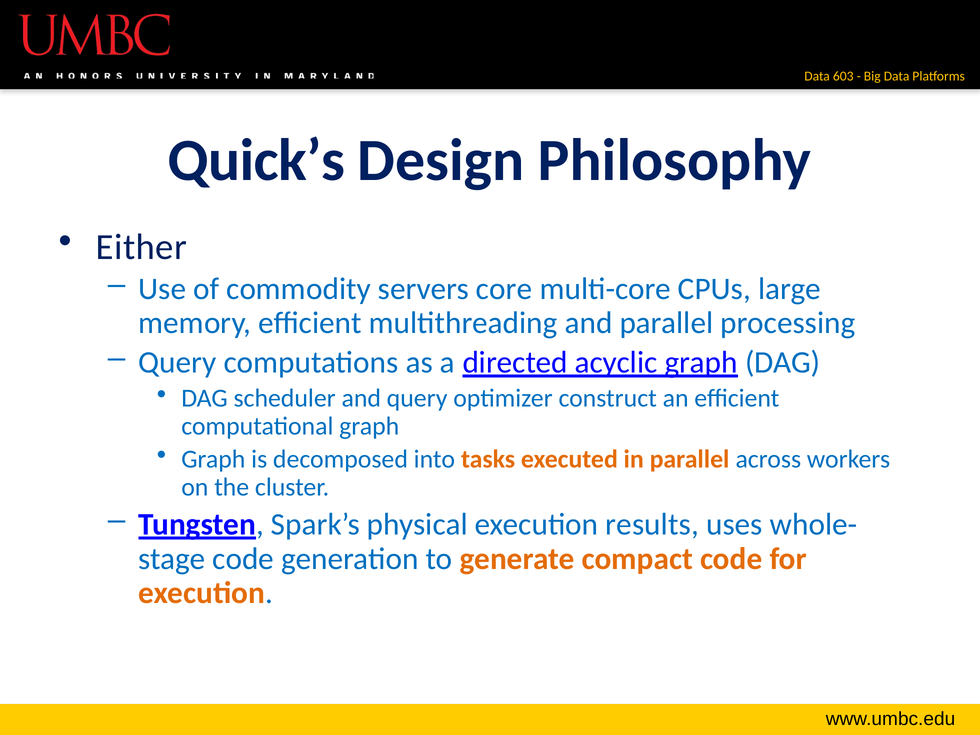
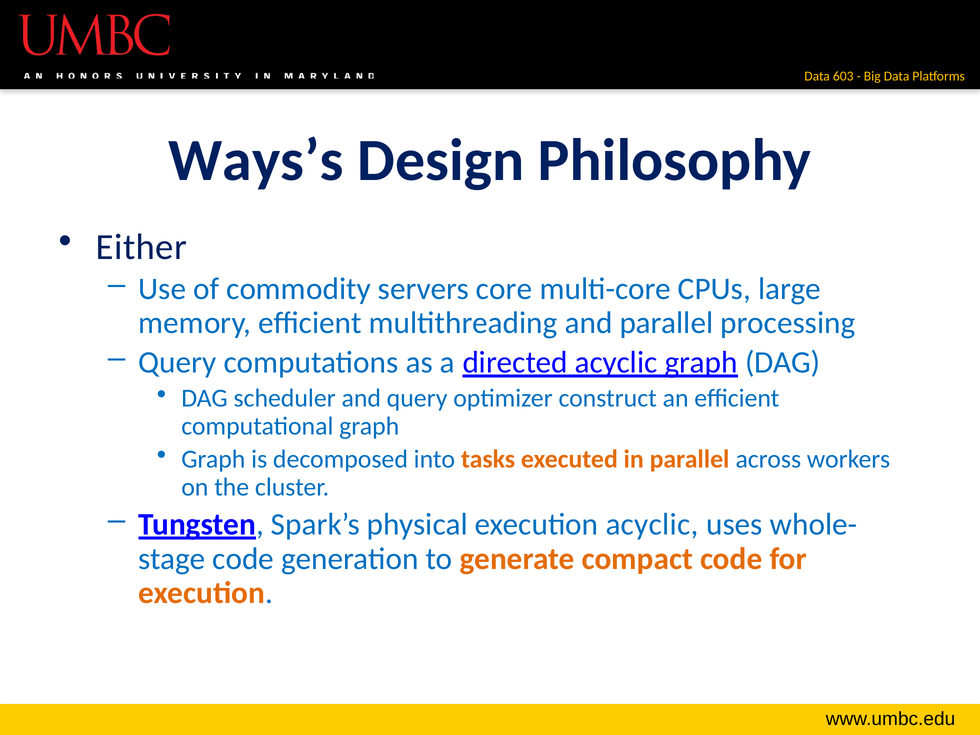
Quick’s: Quick’s -> Ways’s
execution results: results -> acyclic
